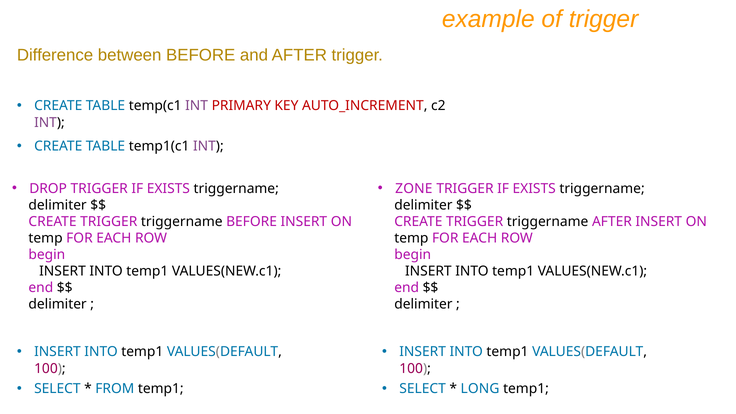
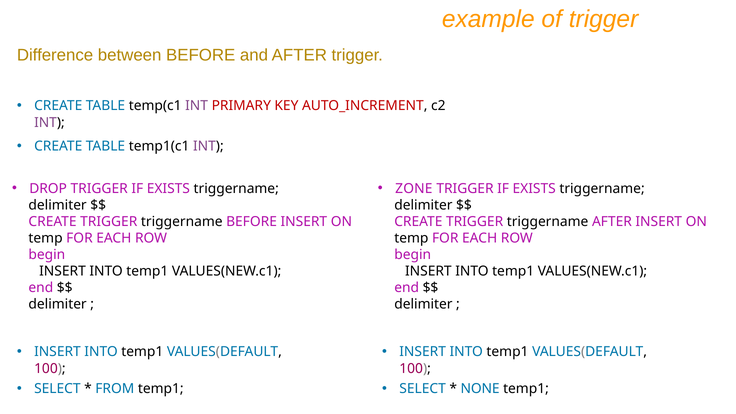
LONG: LONG -> NONE
